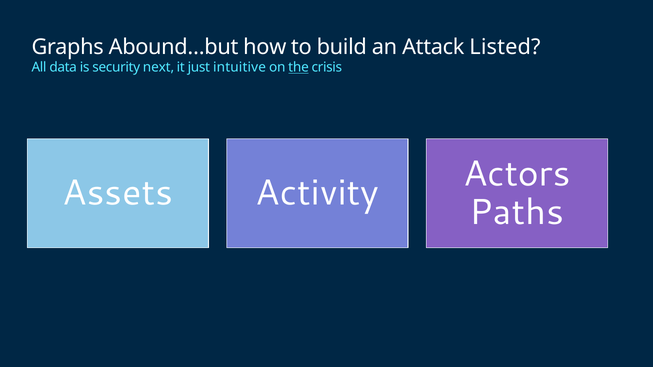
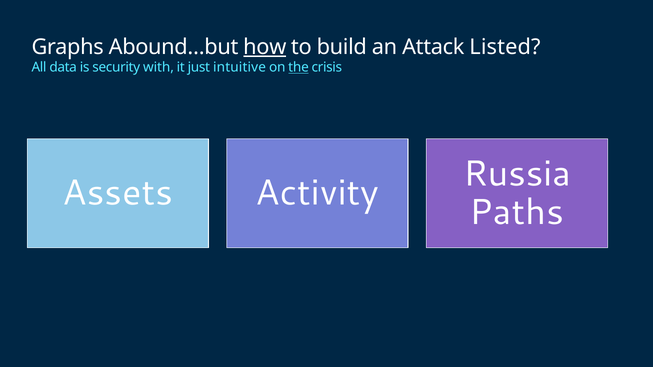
how underline: none -> present
next: next -> with
Actors: Actors -> Russia
